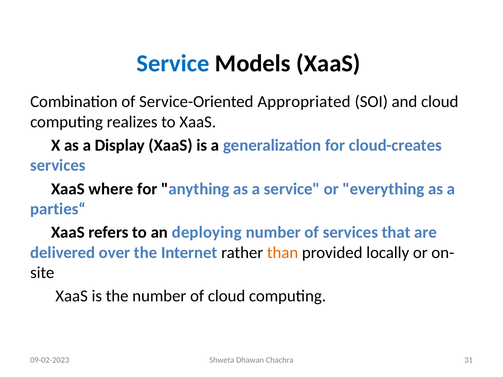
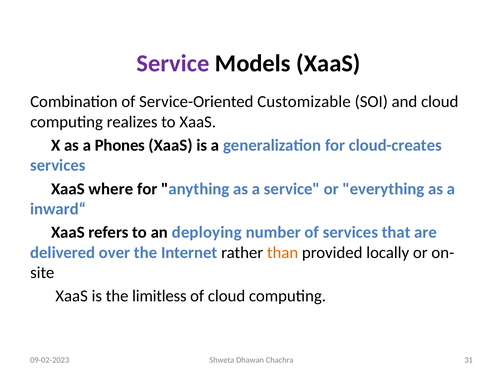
Service at (173, 63) colour: blue -> purple
Appropriated: Appropriated -> Customizable
Display: Display -> Phones
parties“: parties“ -> inward“
the number: number -> limitless
